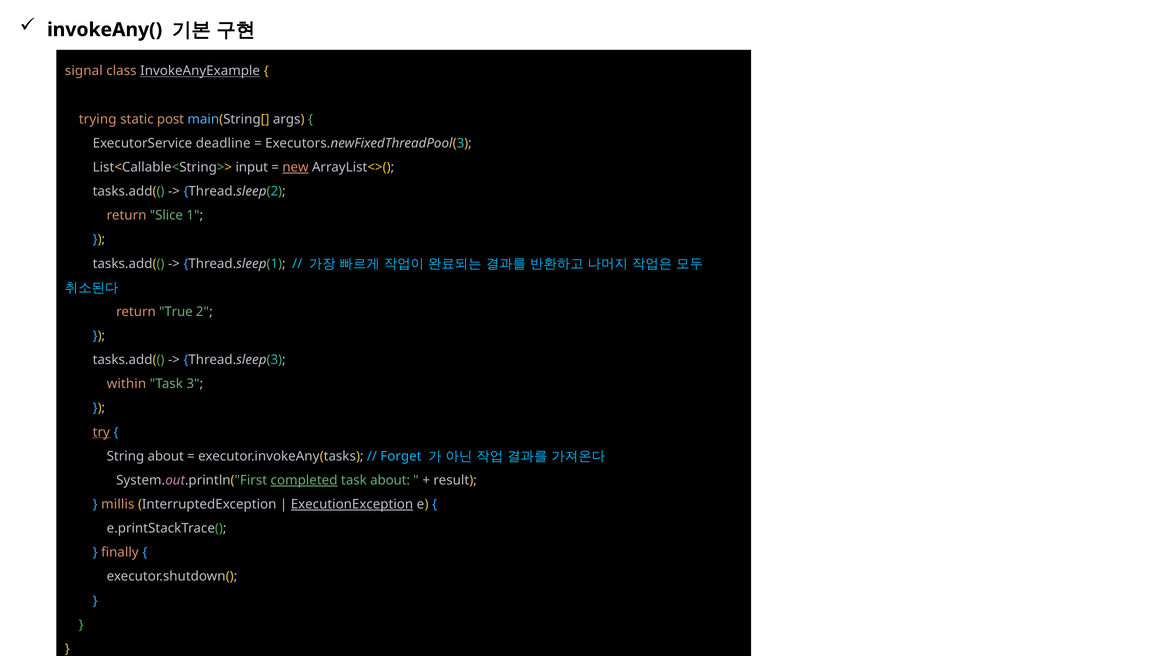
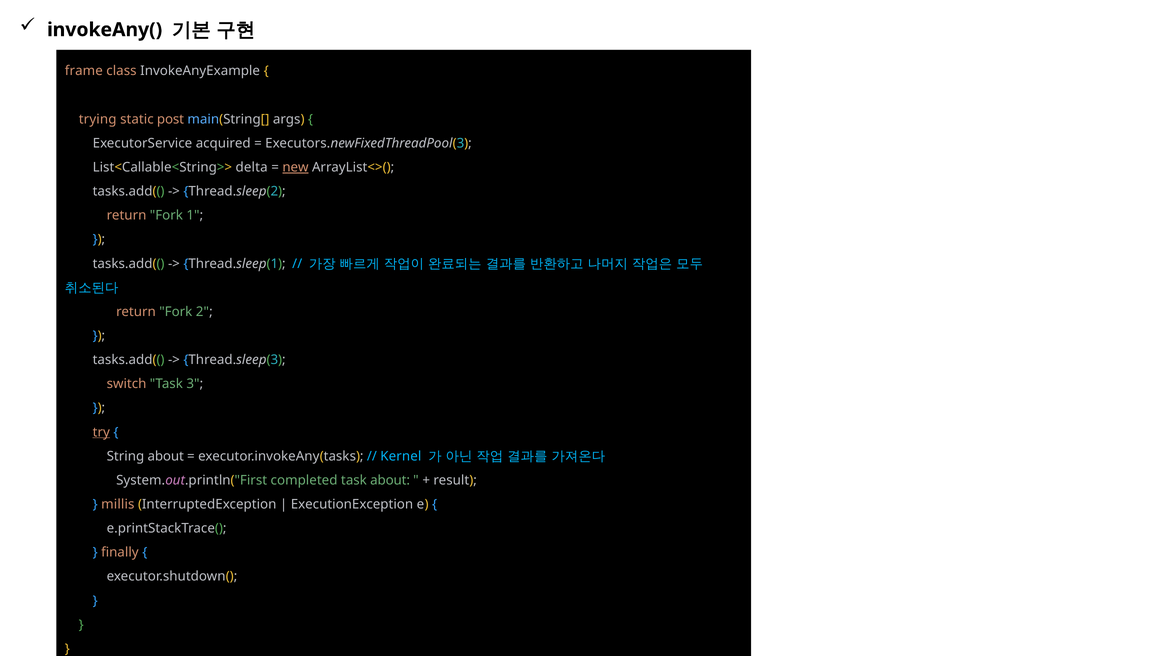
signal: signal -> frame
InvokeAnyExample underline: present -> none
deadline: deadline -> acquired
input: input -> delta
Slice at (166, 215): Slice -> Fork
True at (176, 312): True -> Fork
within: within -> switch
Forget: Forget -> Kernel
completed underline: present -> none
ExecutionException underline: present -> none
